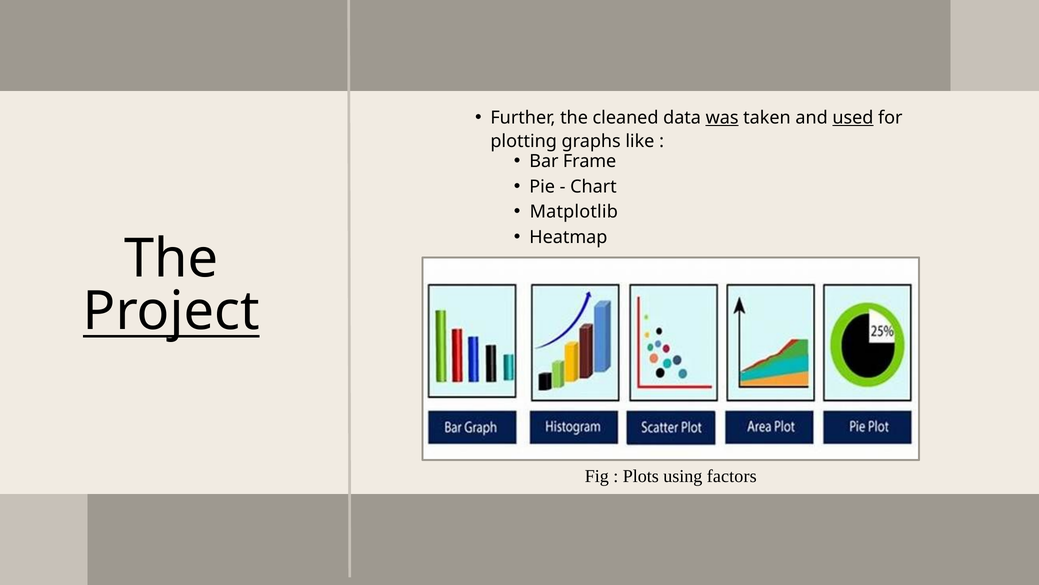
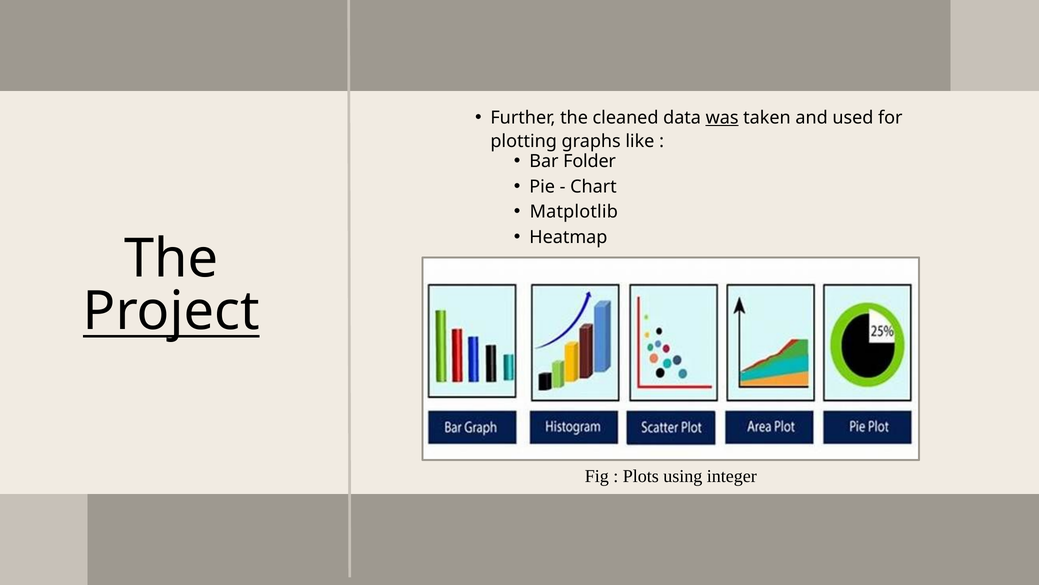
used underline: present -> none
Frame: Frame -> Folder
factors: factors -> integer
